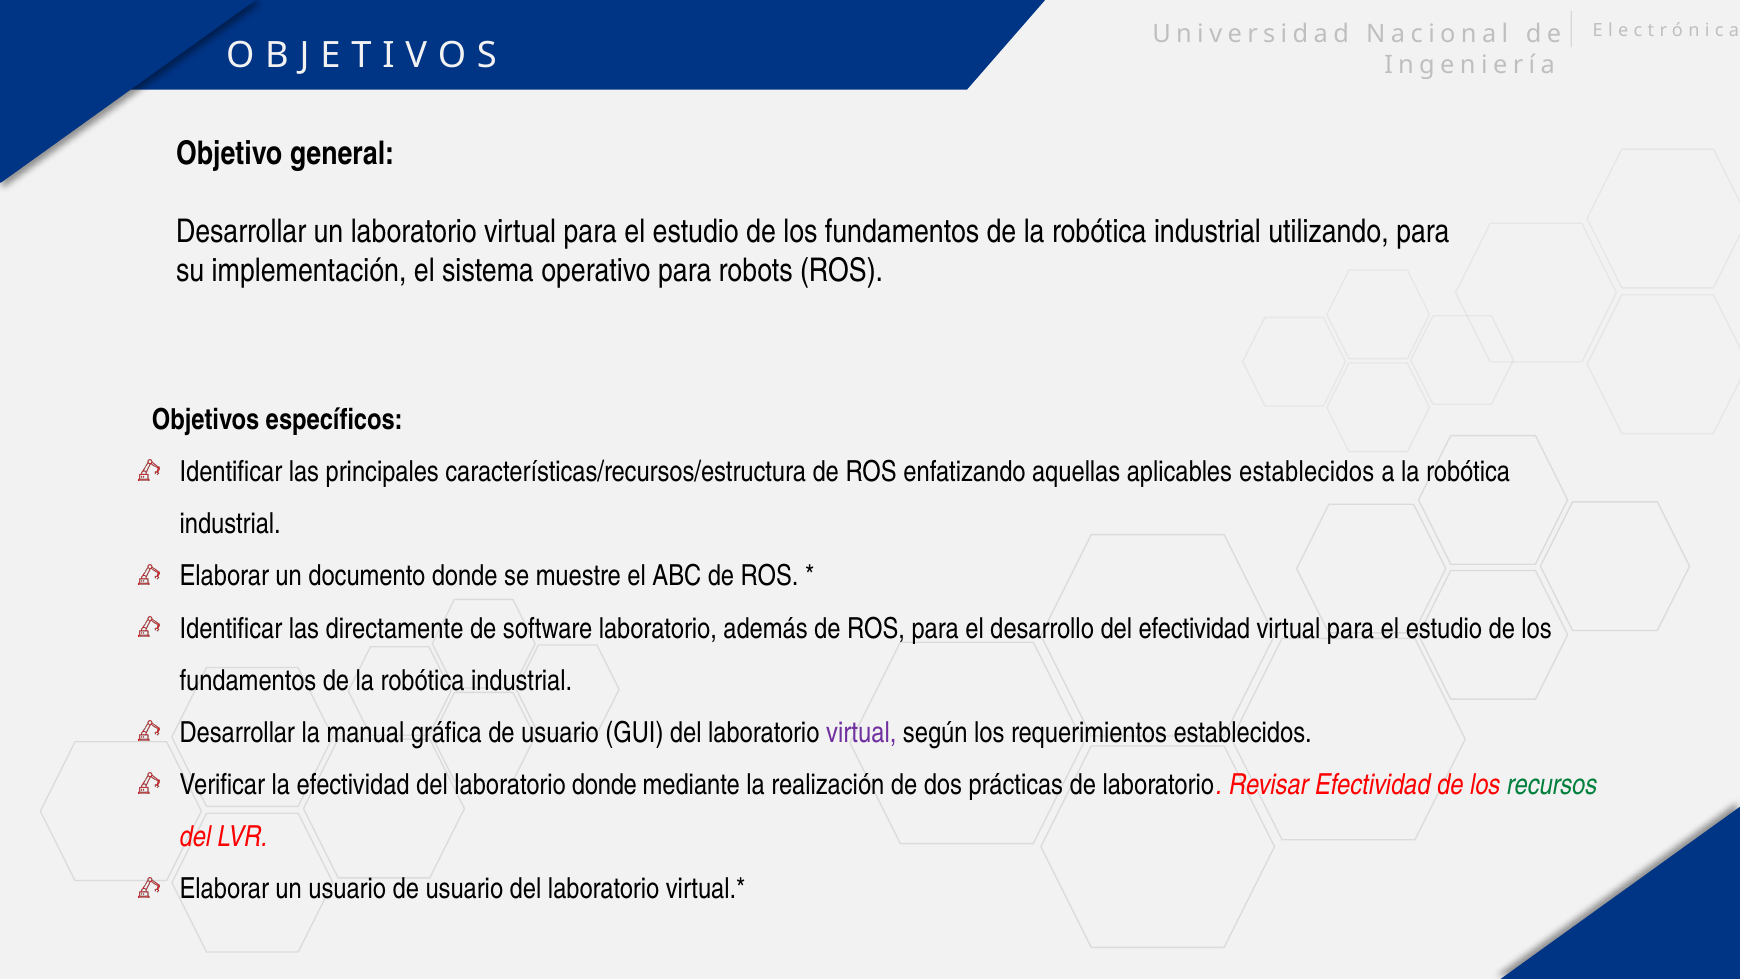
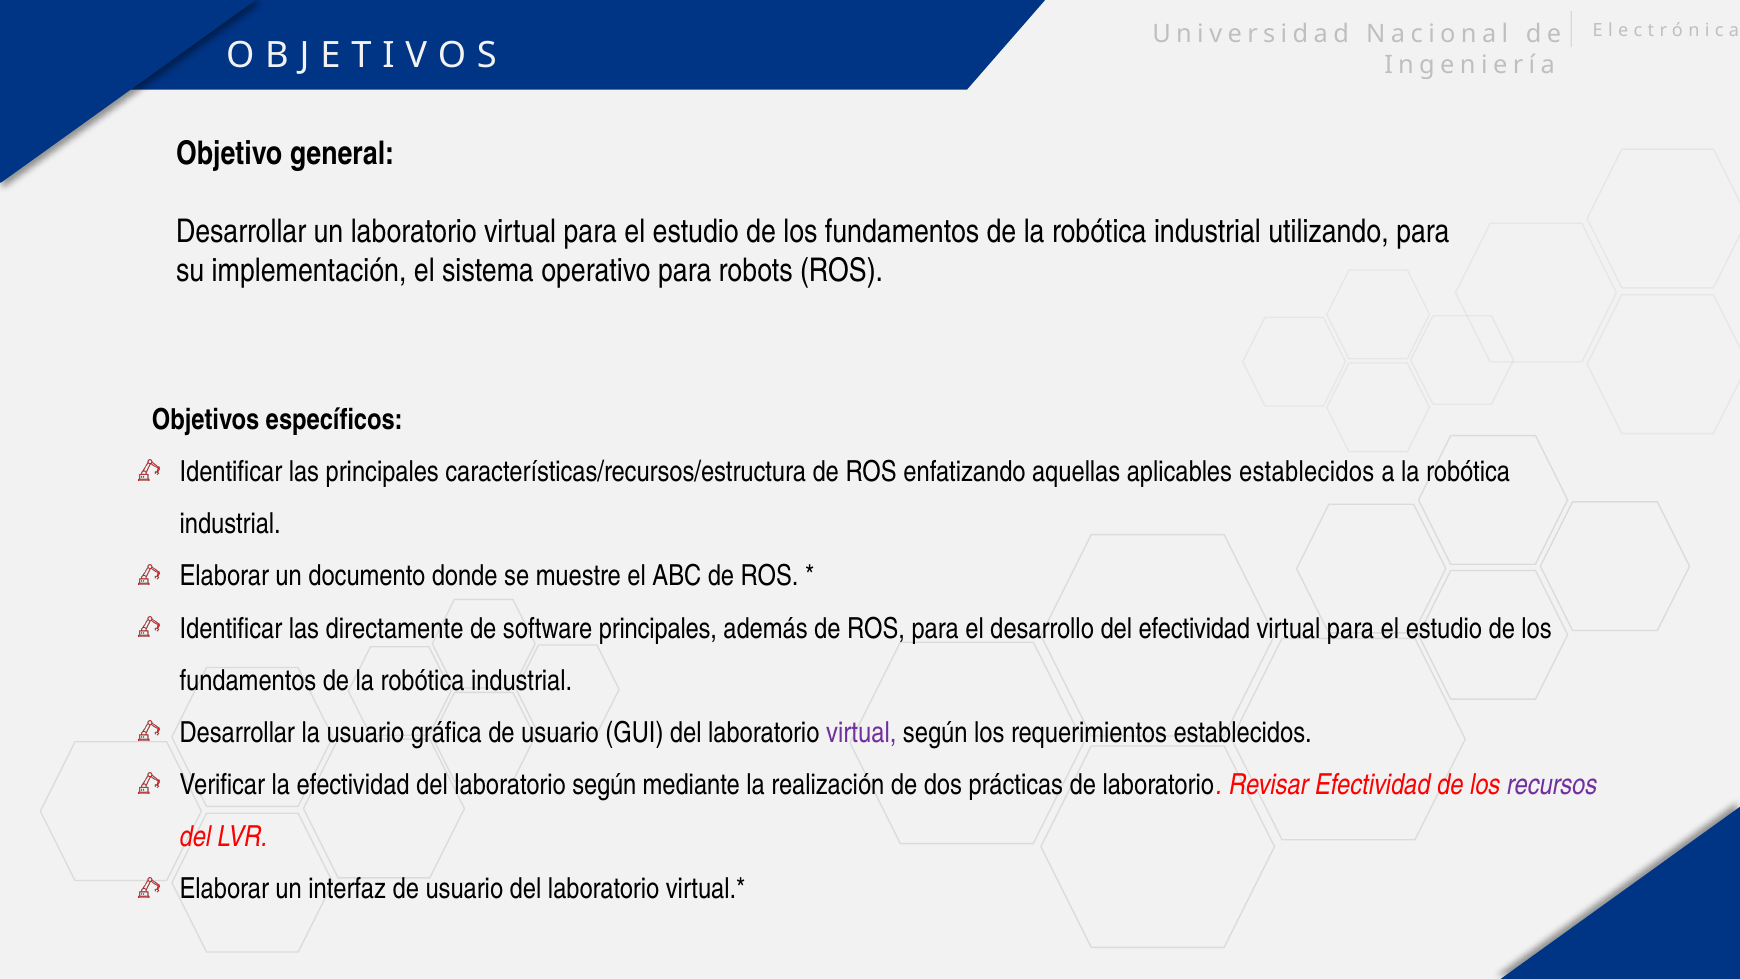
software laboratorio: laboratorio -> principales
la manual: manual -> usuario
laboratorio donde: donde -> según
recursos colour: green -> purple
un usuario: usuario -> interfaz
